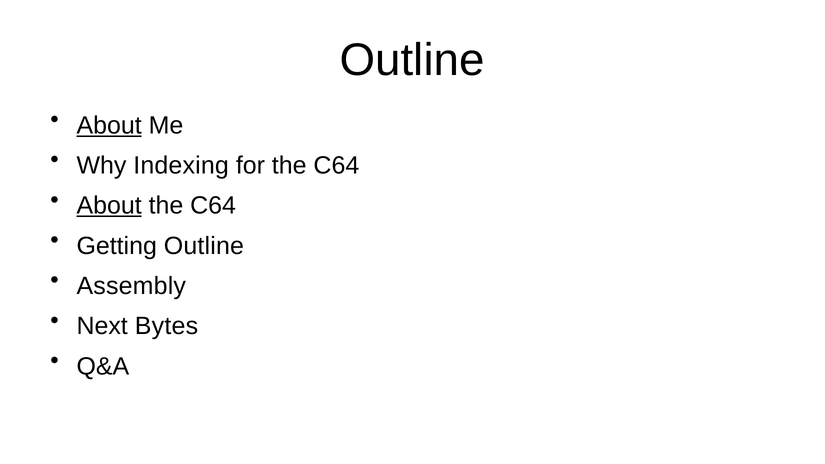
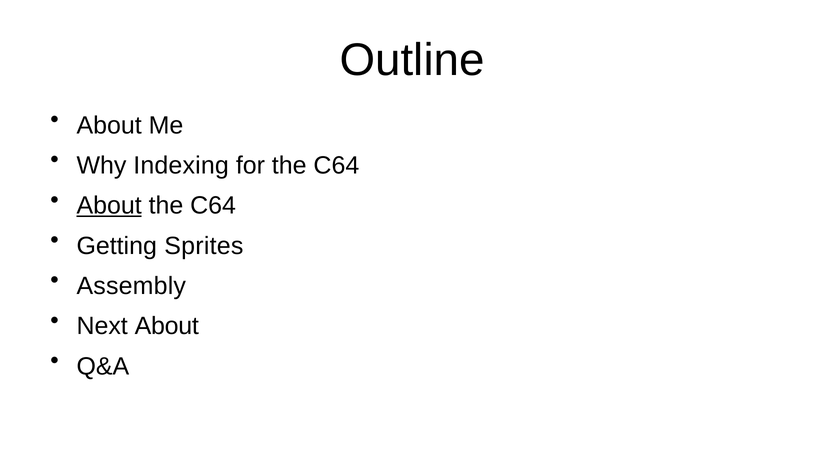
About at (109, 125) underline: present -> none
Getting Outline: Outline -> Sprites
Next Bytes: Bytes -> About
